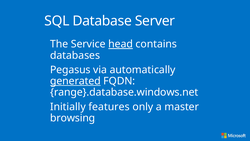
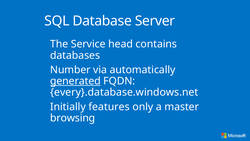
head underline: present -> none
Pegasus: Pegasus -> Number
range}.database.windows.net: range}.database.windows.net -> every}.database.windows.net
